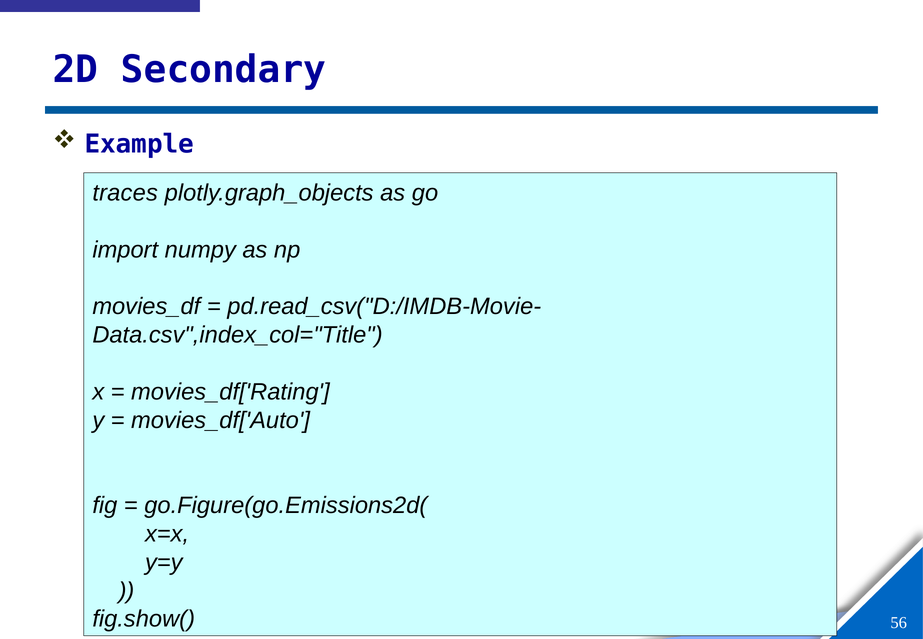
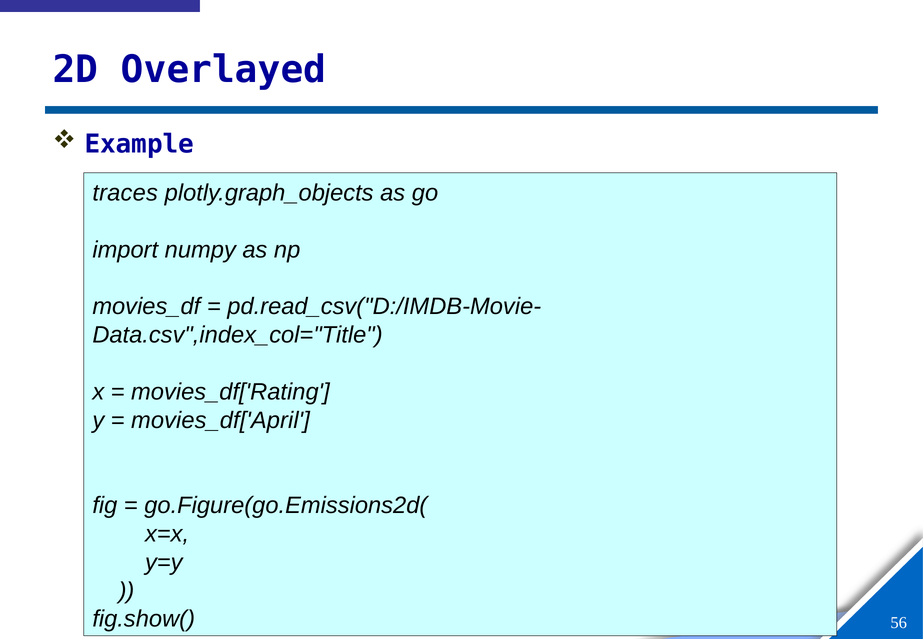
Secondary: Secondary -> Overlayed
movies_df['Auto: movies_df['Auto -> movies_df['April
